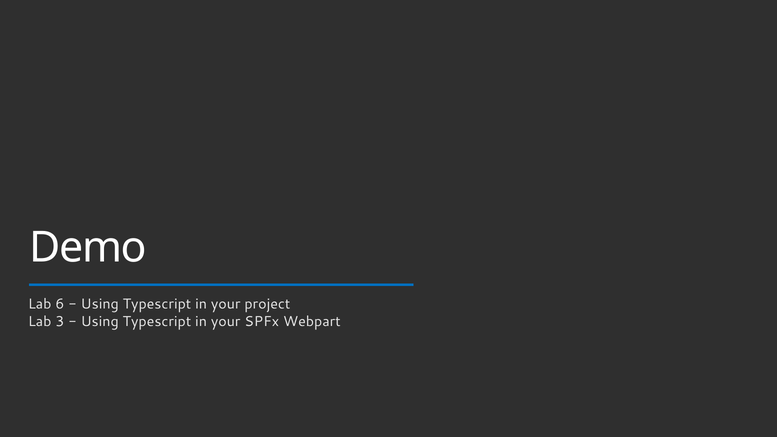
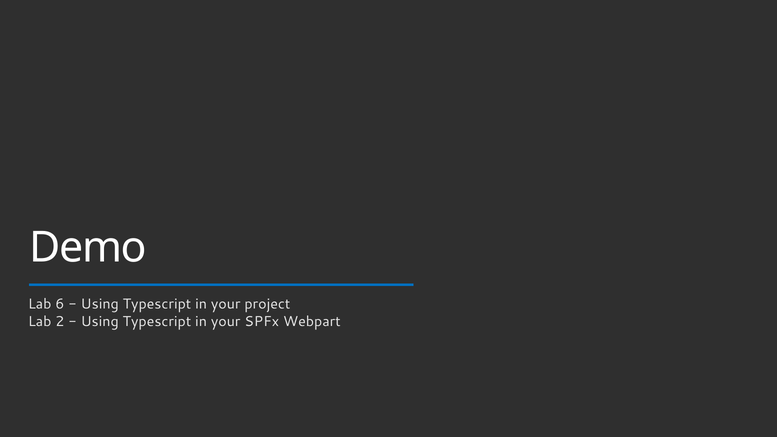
3: 3 -> 2
